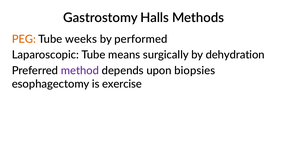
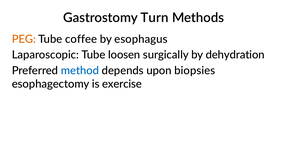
Halls: Halls -> Turn
weeks: weeks -> coffee
performed: performed -> esophagus
means: means -> loosen
method colour: purple -> blue
